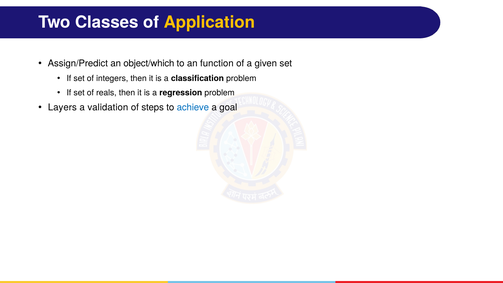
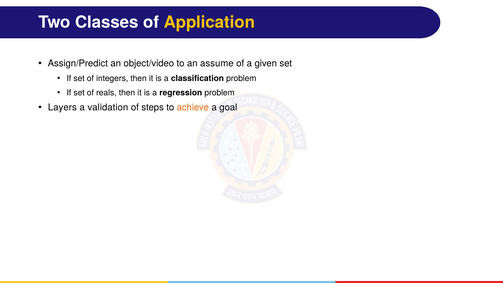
object/which: object/which -> object/video
function: function -> assume
achieve colour: blue -> orange
